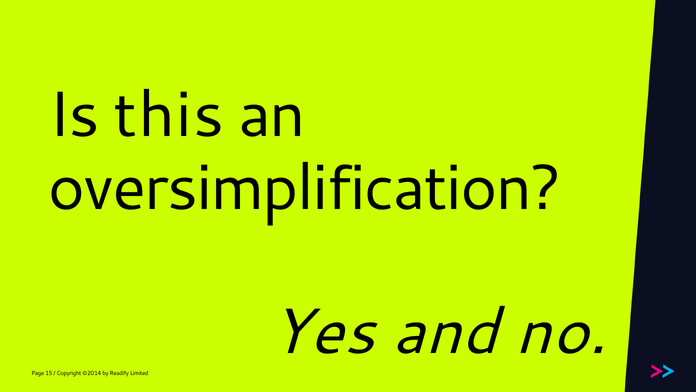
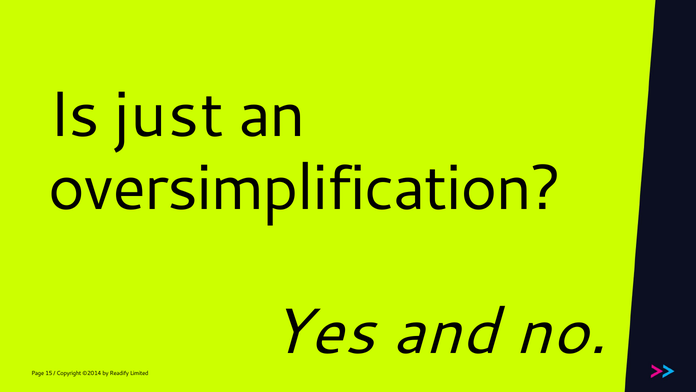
this: this -> just
